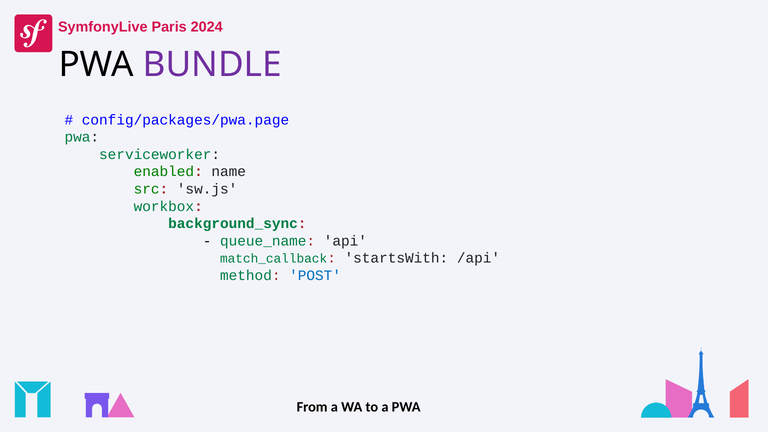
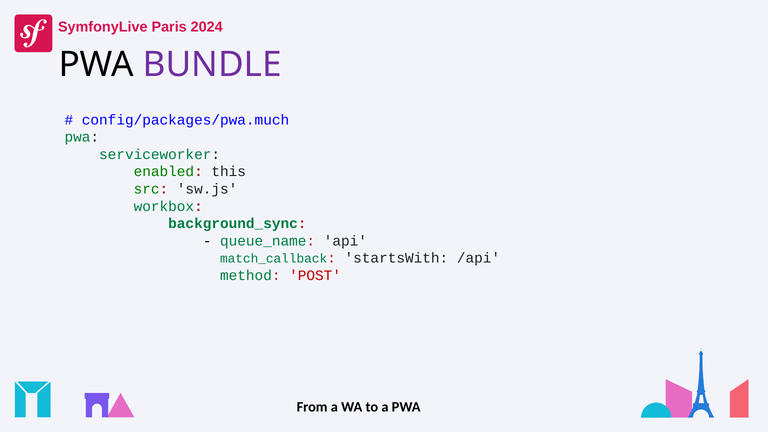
config/packages/pwa.page: config/packages/pwa.page -> config/packages/pwa.much
name: name -> this
POST colour: blue -> red
